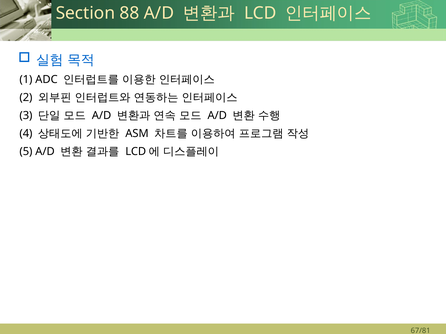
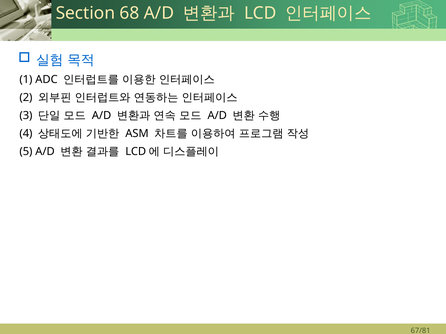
88: 88 -> 68
